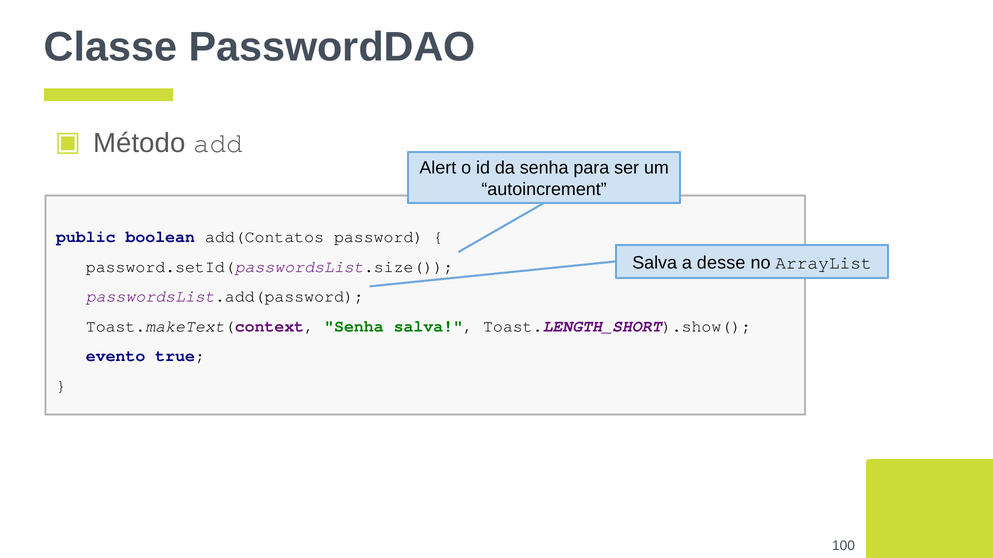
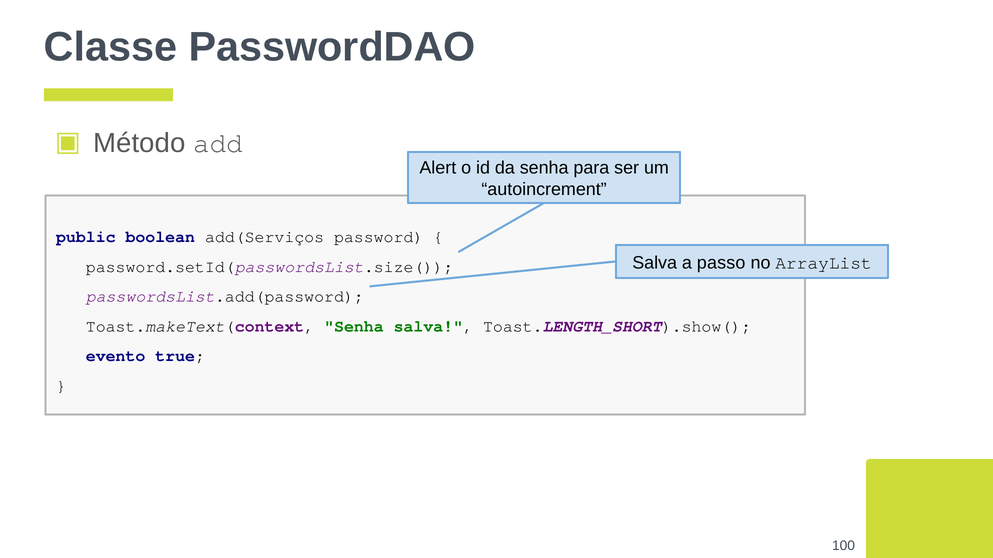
add(Contatos: add(Contatos -> add(Serviços
desse: desse -> passo
